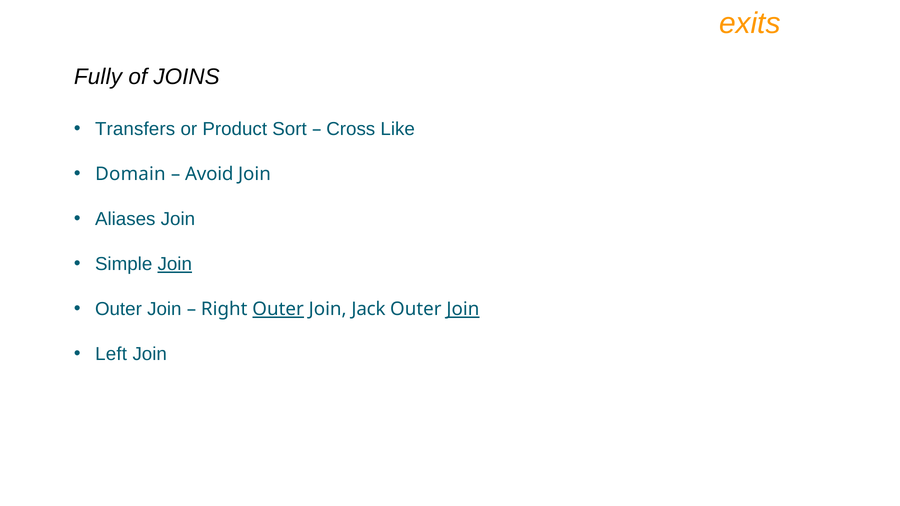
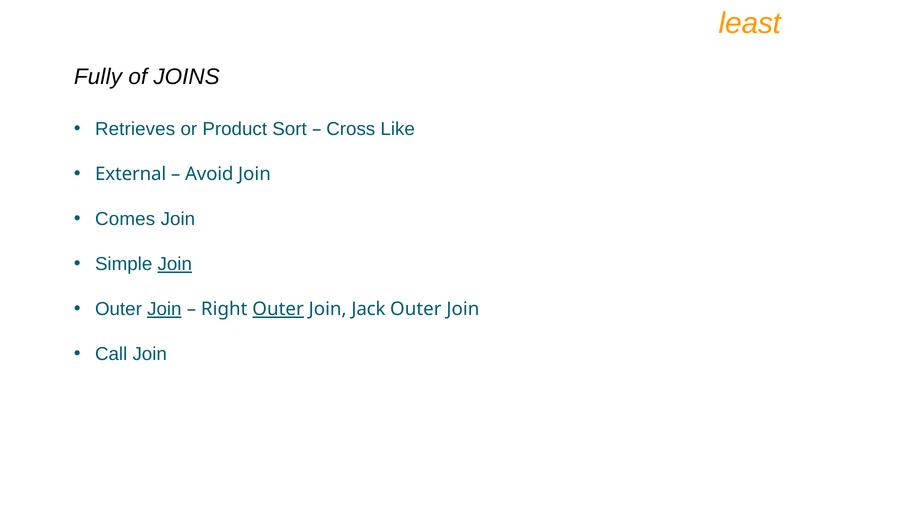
exits: exits -> least
Transfers: Transfers -> Retrieves
Domain: Domain -> External
Aliases: Aliases -> Comes
Join at (164, 309) underline: none -> present
Join at (463, 309) underline: present -> none
Left: Left -> Call
